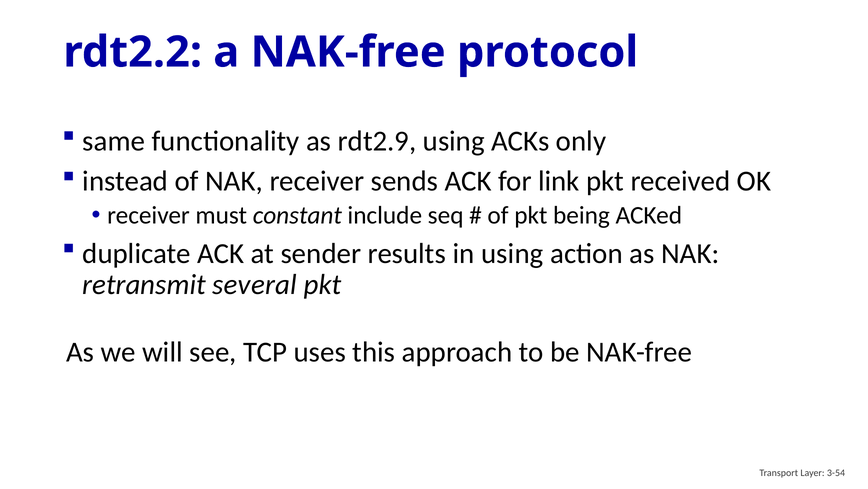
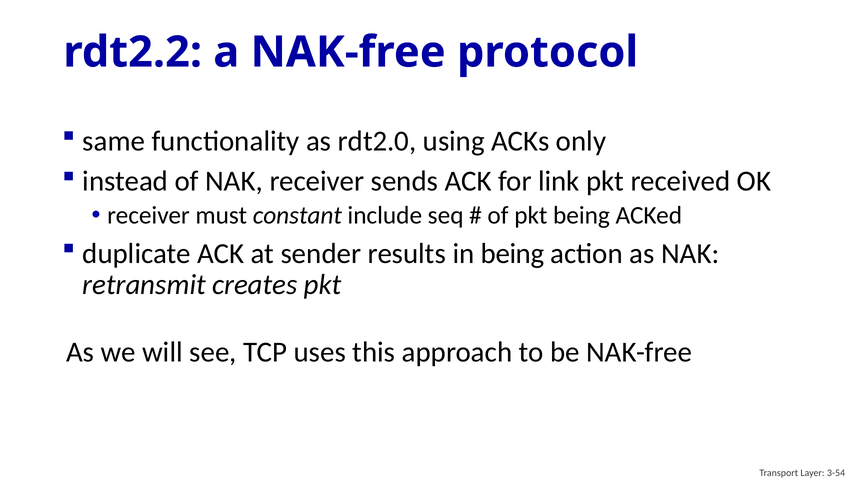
rdt2.9: rdt2.9 -> rdt2.0
in using: using -> being
several: several -> creates
